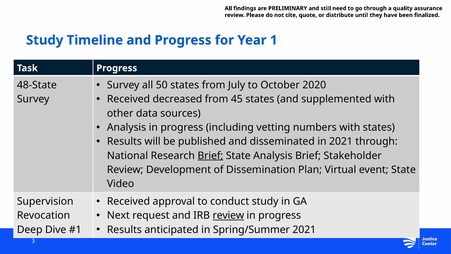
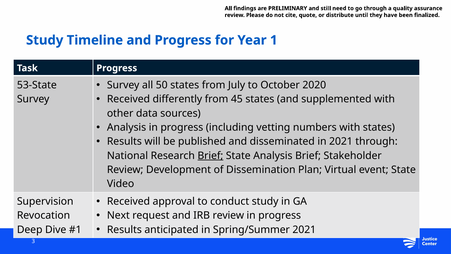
48-State: 48-State -> 53-State
decreased: decreased -> differently
review at (228, 215) underline: present -> none
